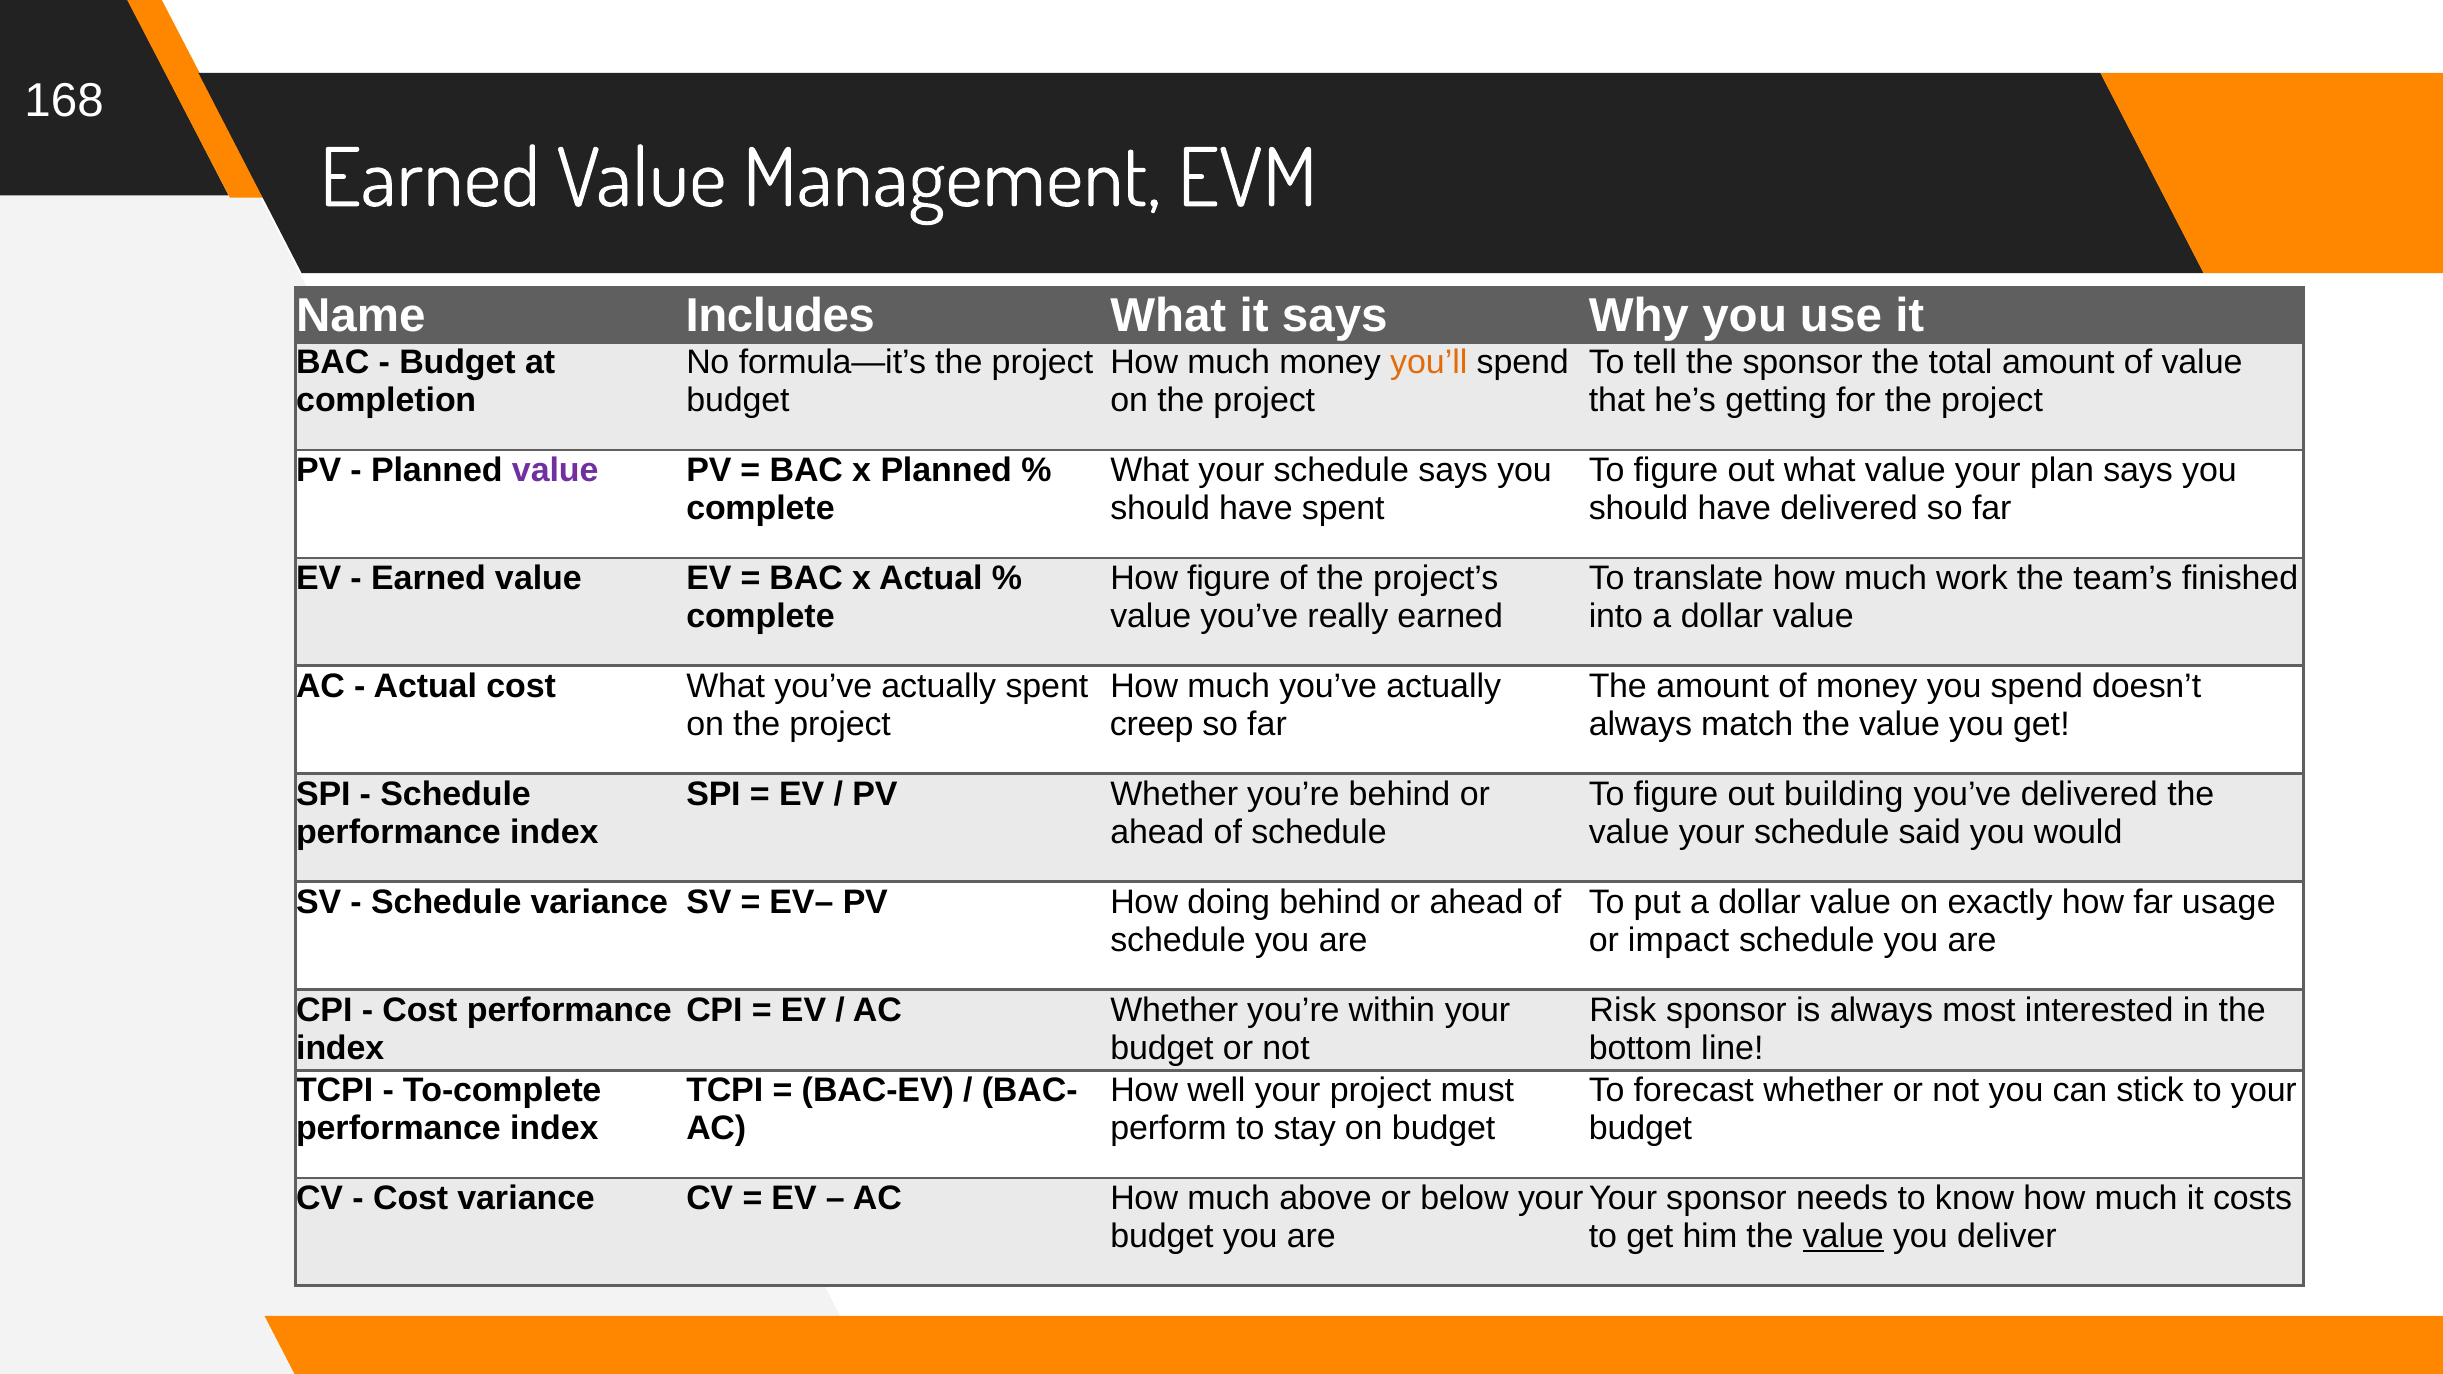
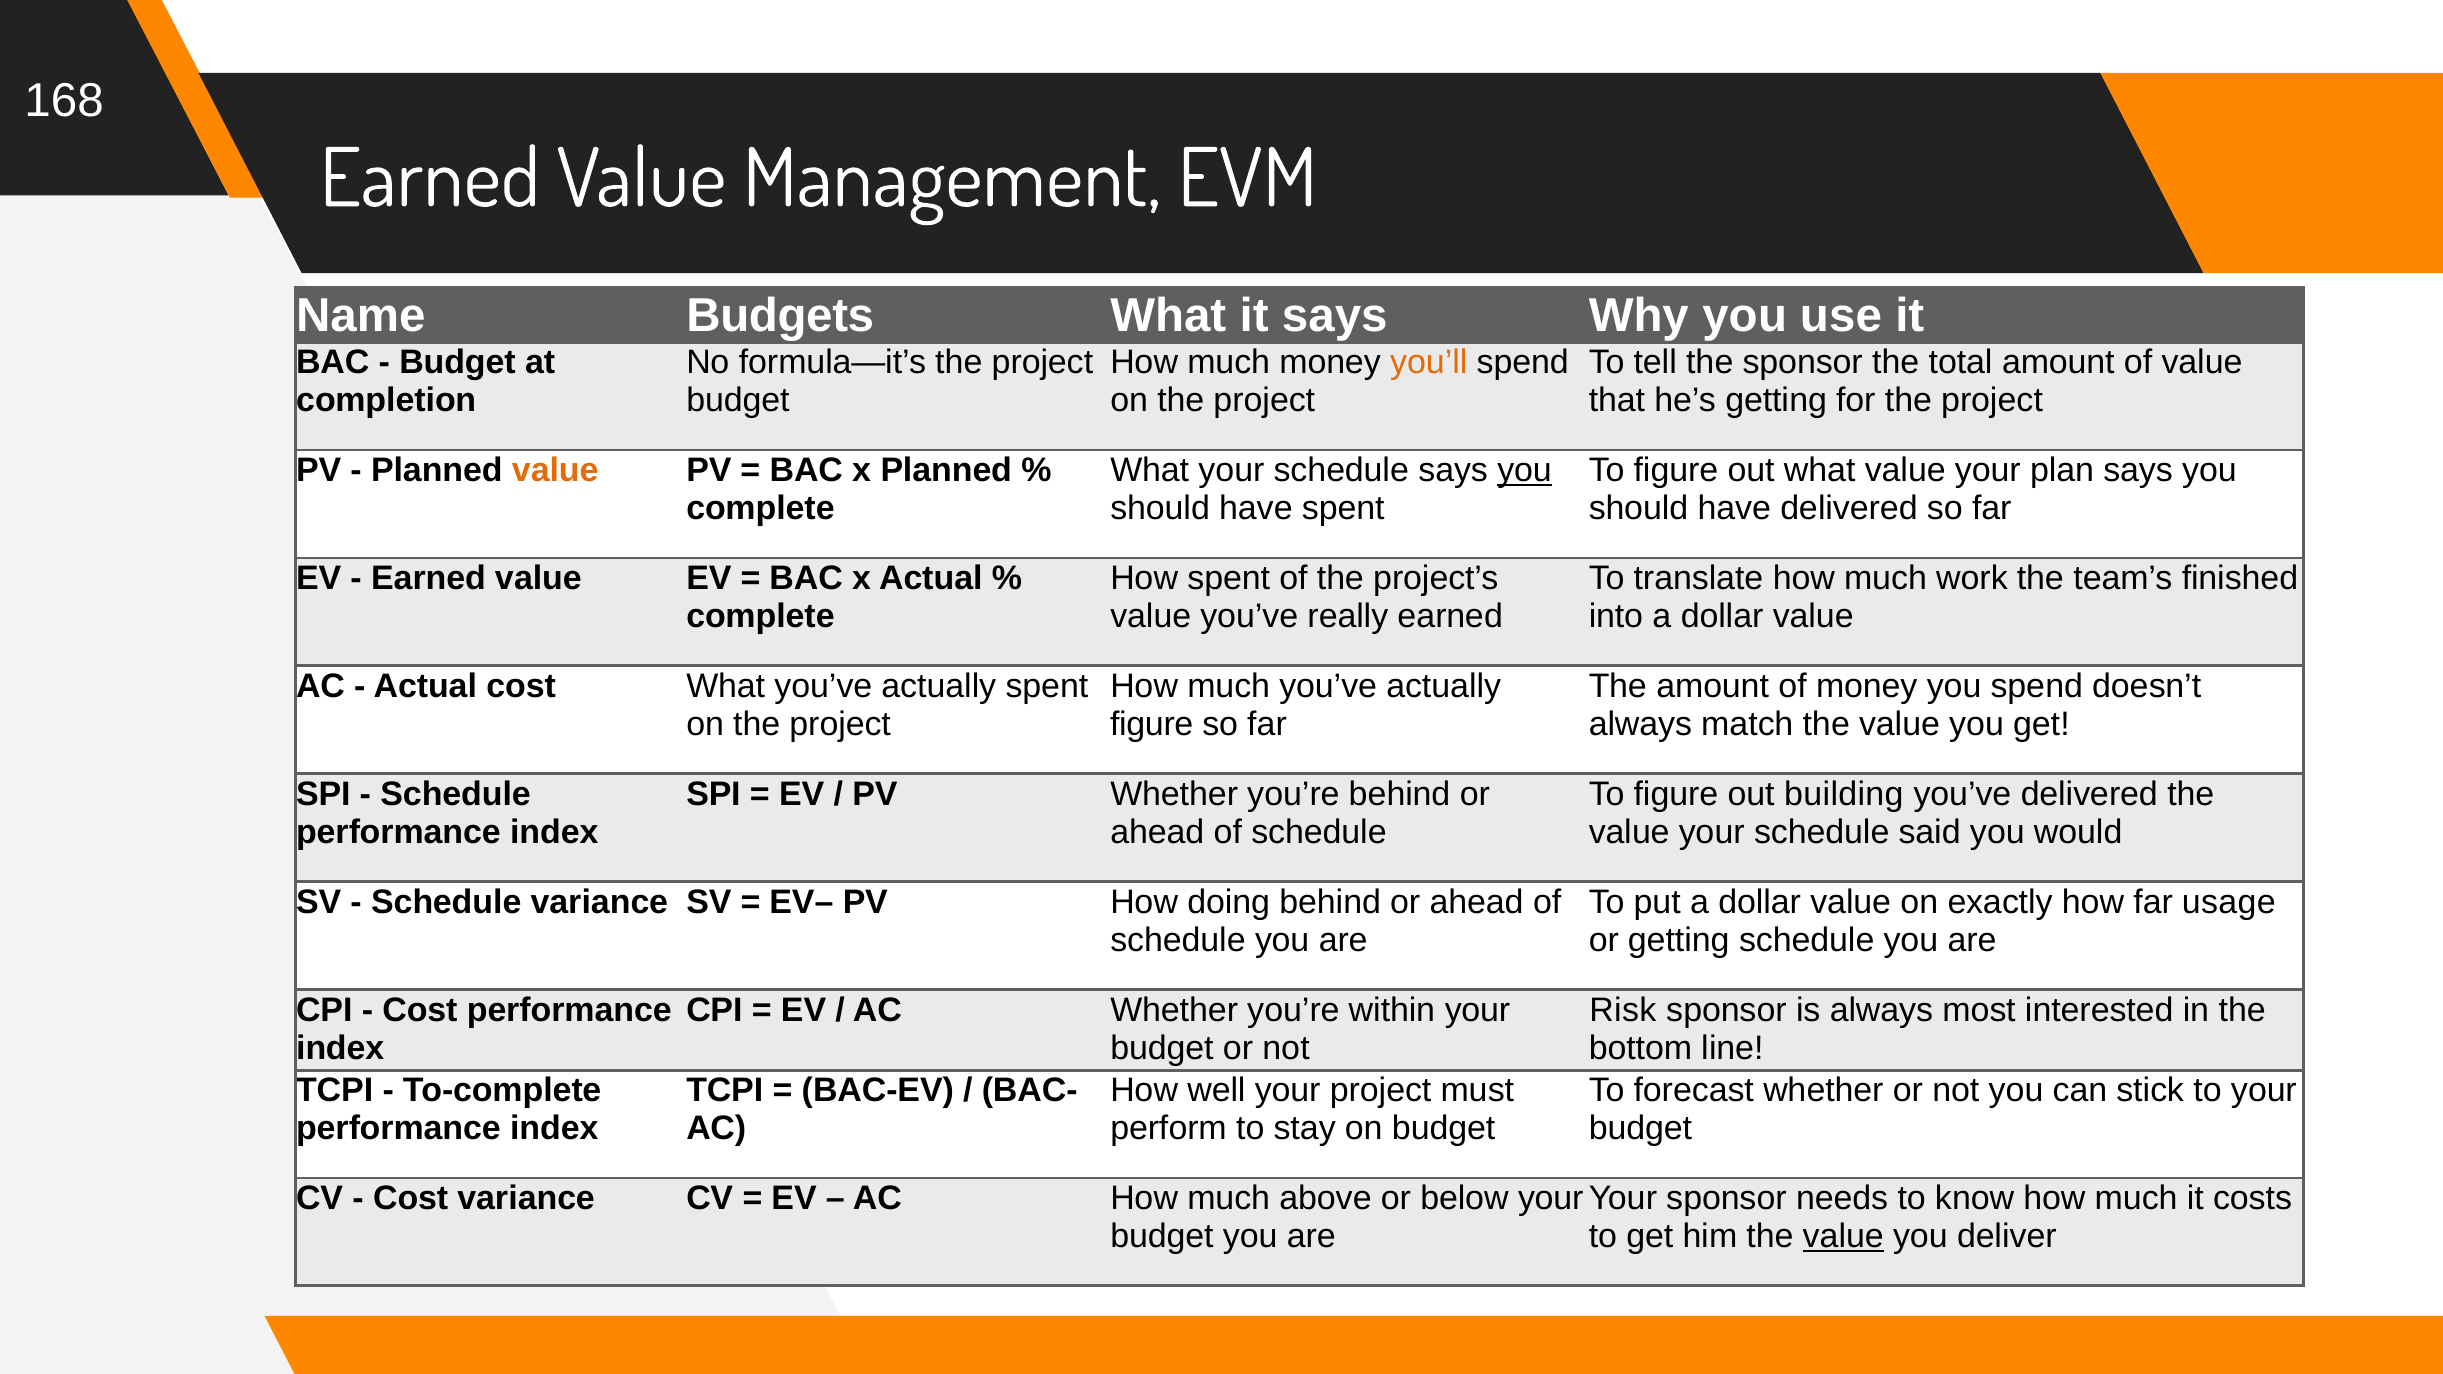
Includes: Includes -> Budgets
value at (555, 471) colour: purple -> orange
you at (1525, 471) underline: none -> present
How figure: figure -> spent
creep at (1152, 724): creep -> figure
or impact: impact -> getting
